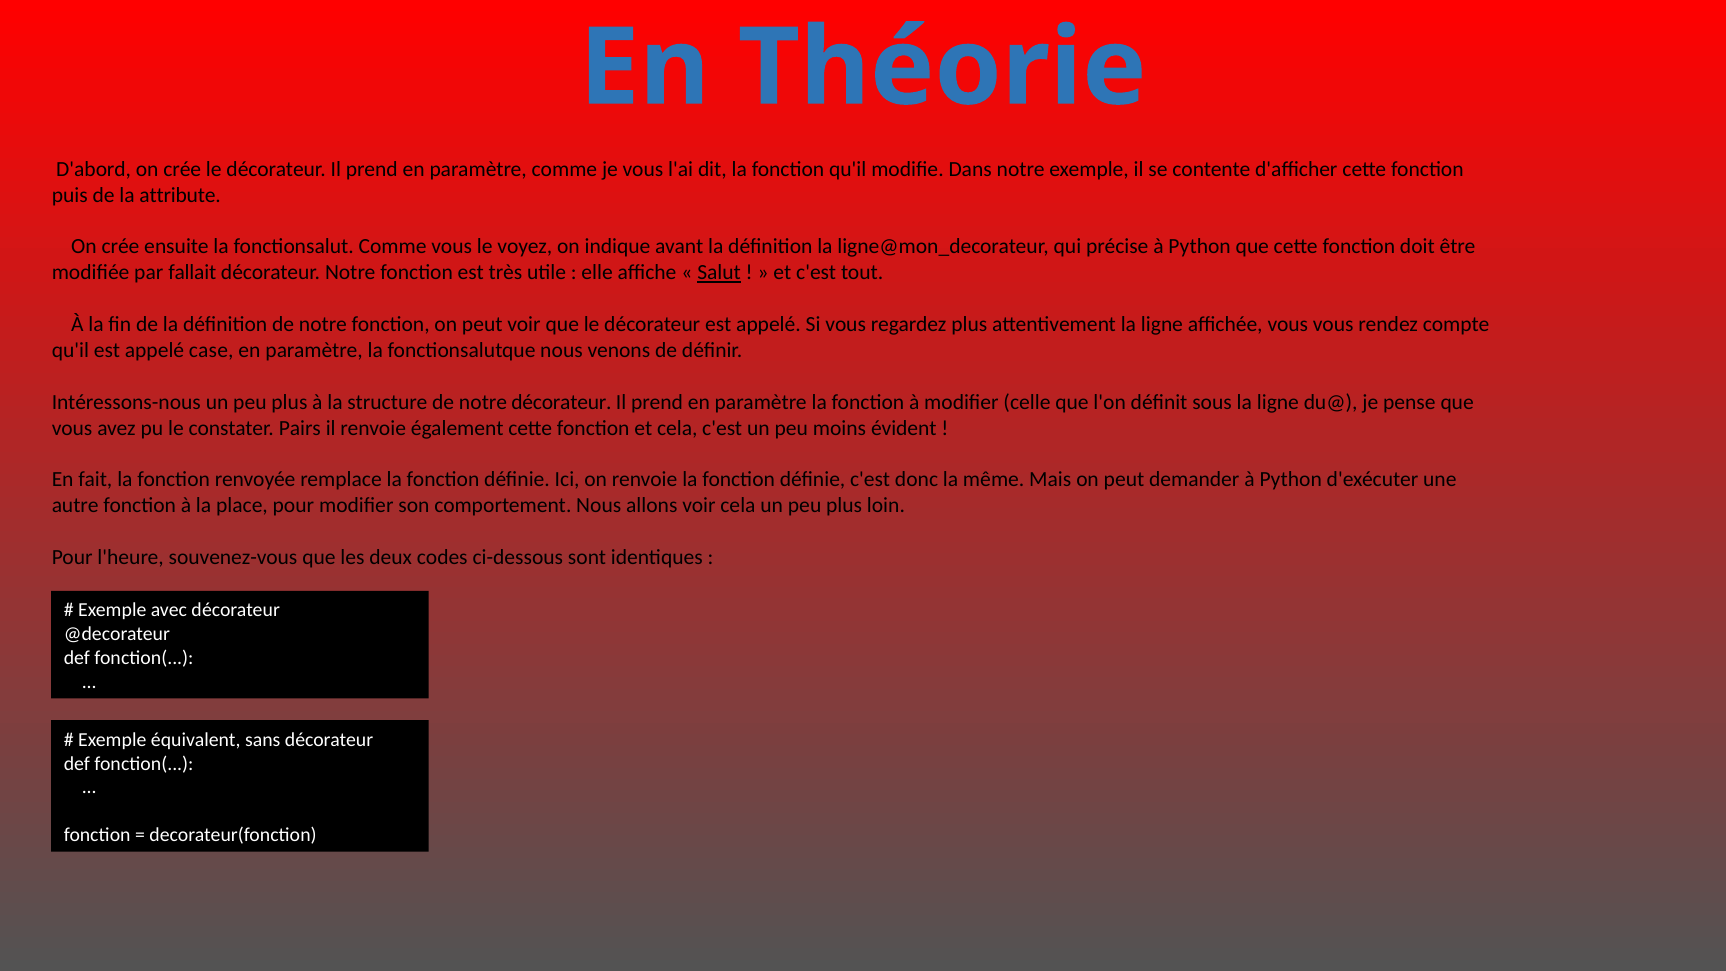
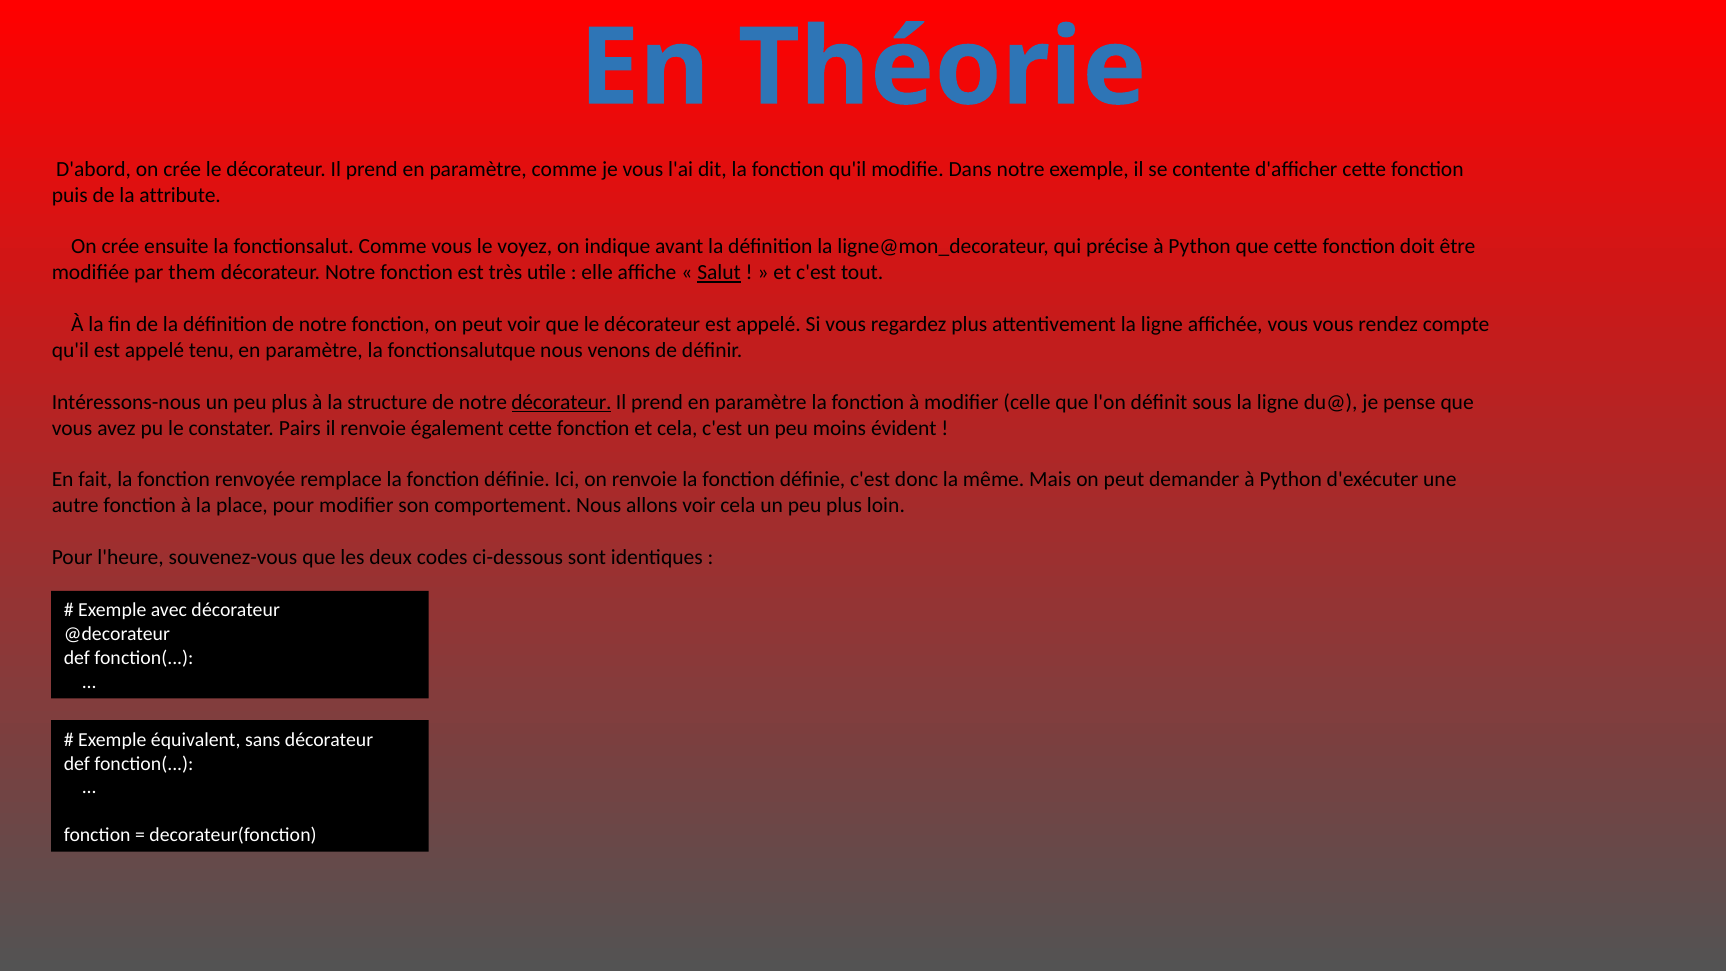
fallait: fallait -> them
case: case -> tenu
décorateur at (561, 402) underline: none -> present
